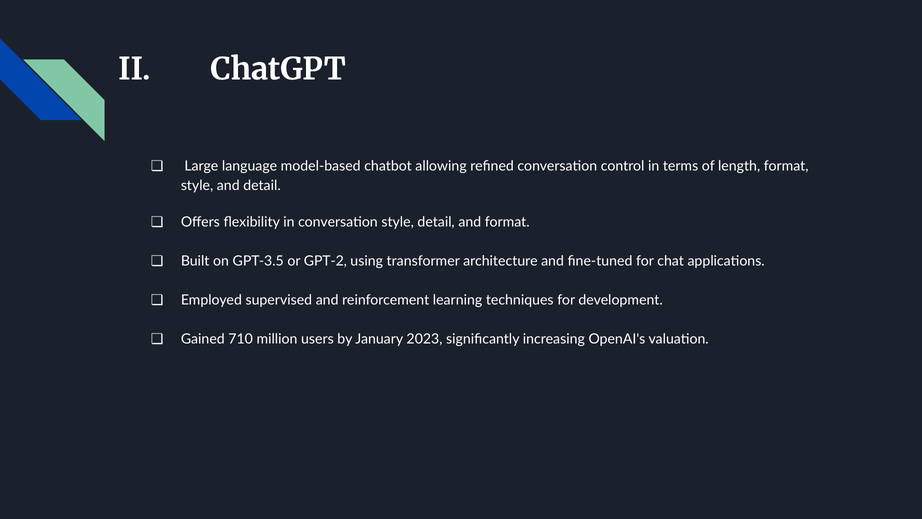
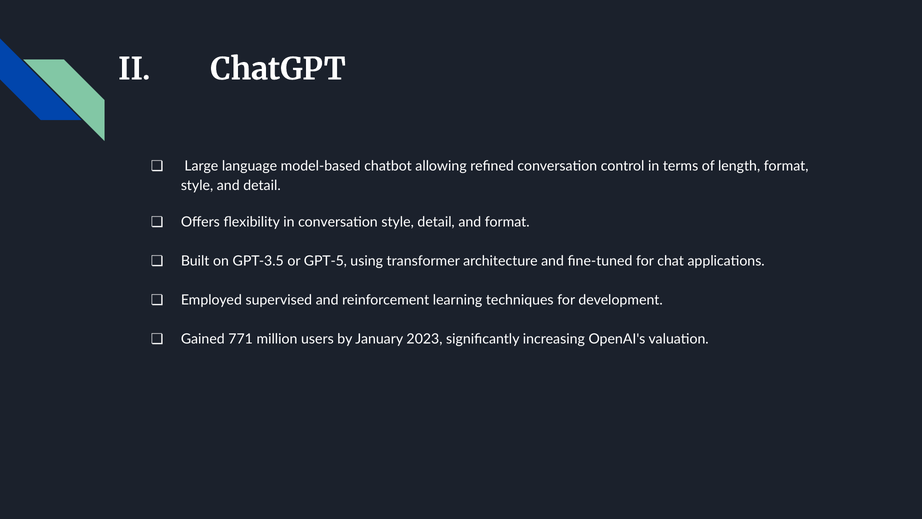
GPT-2: GPT-2 -> GPT-5
710: 710 -> 771
